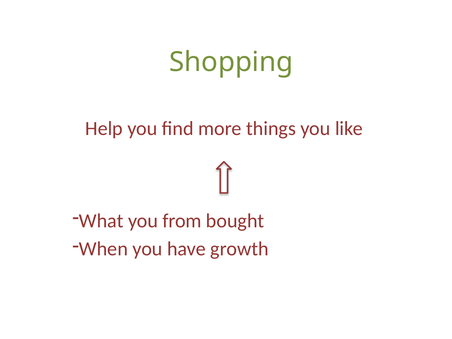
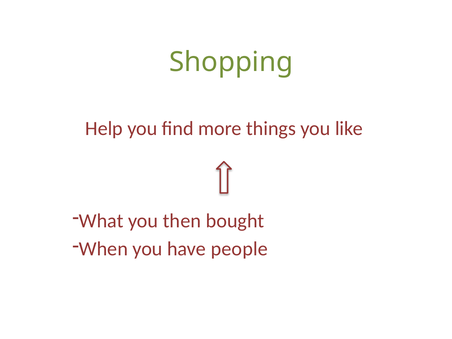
from: from -> then
growth: growth -> people
